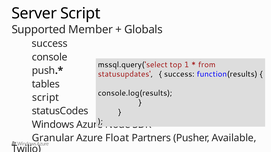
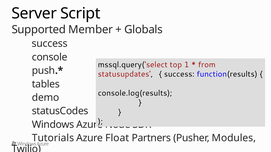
script at (46, 98): script -> demo
Granular: Granular -> Tutorials
Available: Available -> Modules
